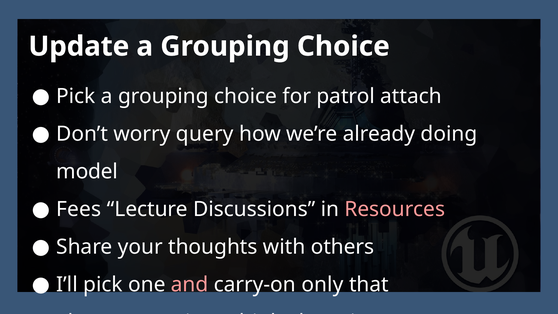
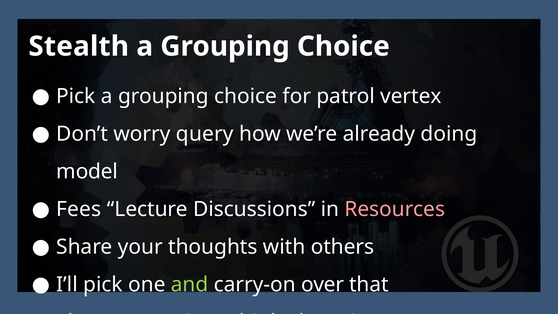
Update: Update -> Stealth
attach: attach -> vertex
and colour: pink -> light green
only: only -> over
